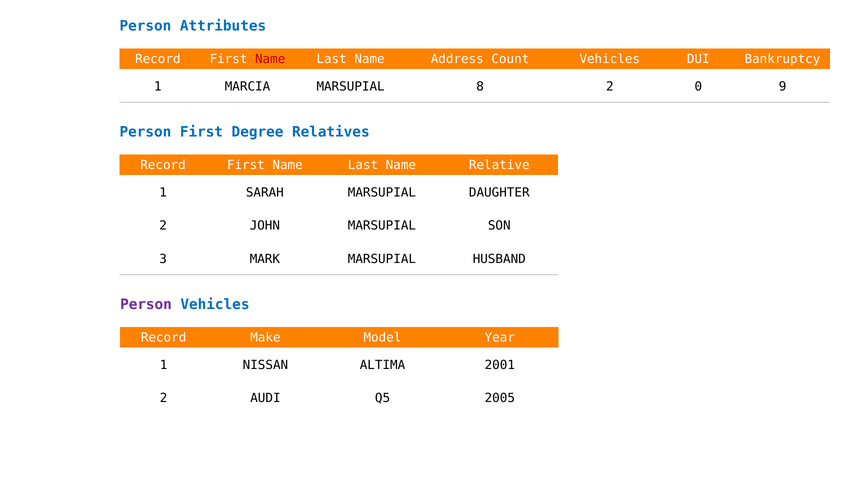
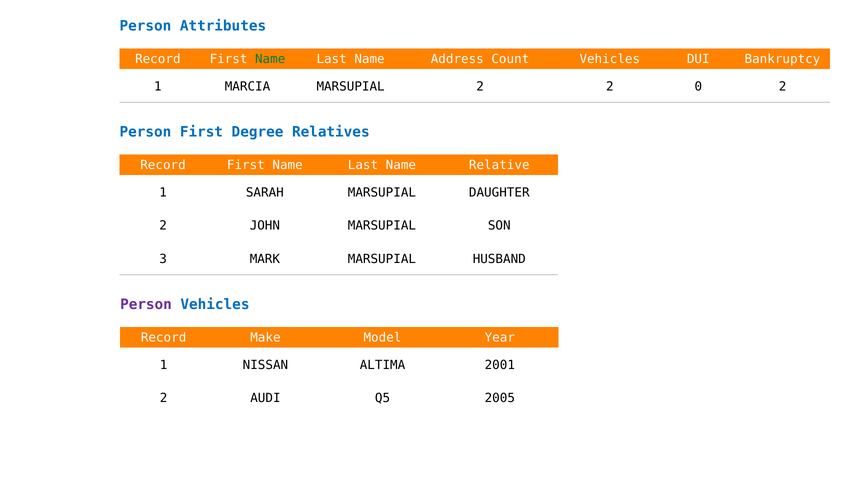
Name at (270, 59) colour: red -> green
MARSUPIAL 8: 8 -> 2
0 9: 9 -> 2
